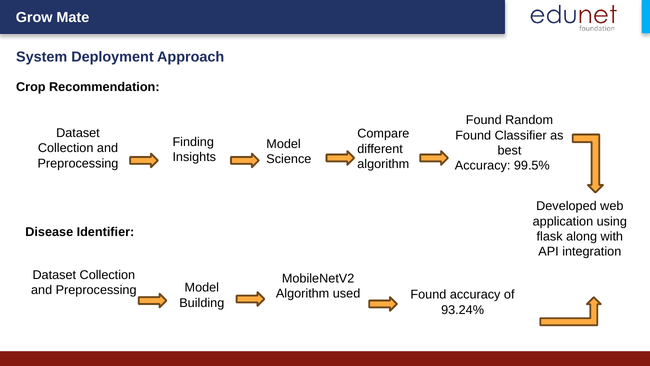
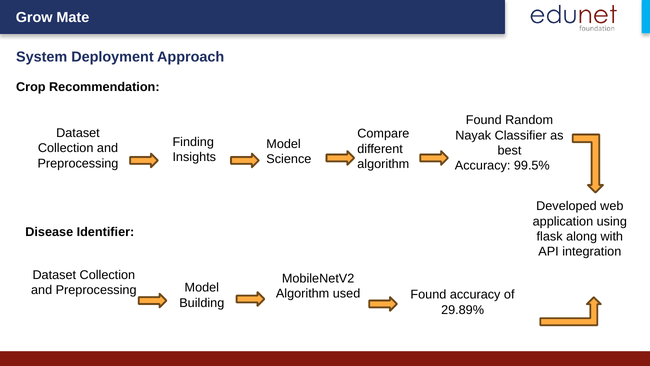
Found at (473, 135): Found -> Nayak
93.24%: 93.24% -> 29.89%
